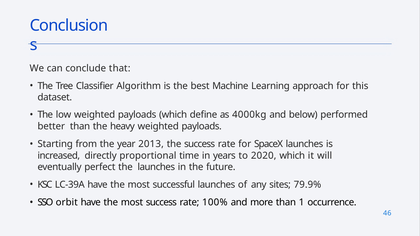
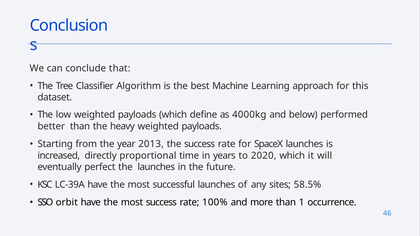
79.9%: 79.9% -> 58.5%
